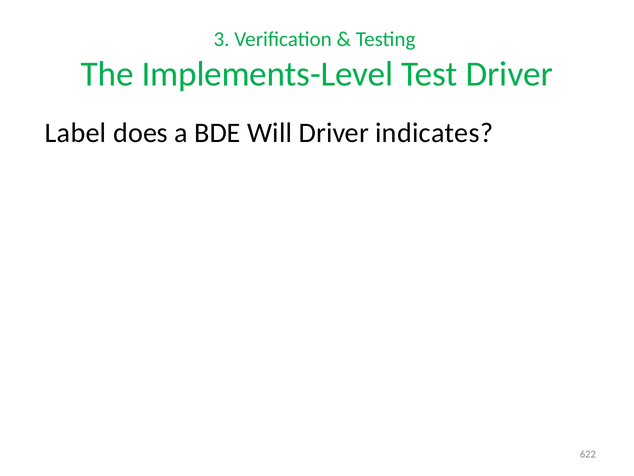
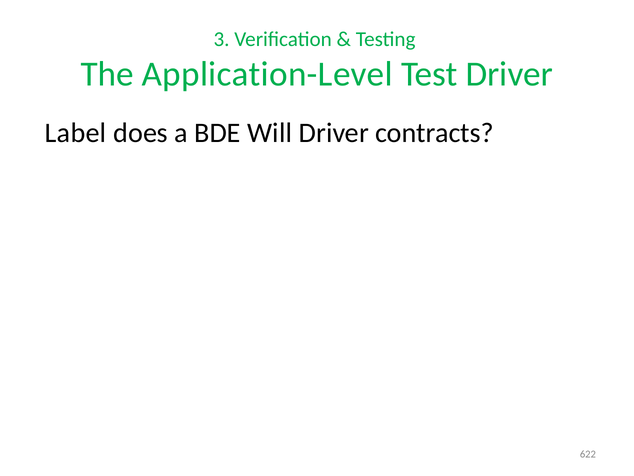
Implements-Level: Implements-Level -> Application-Level
indicates: indicates -> contracts
